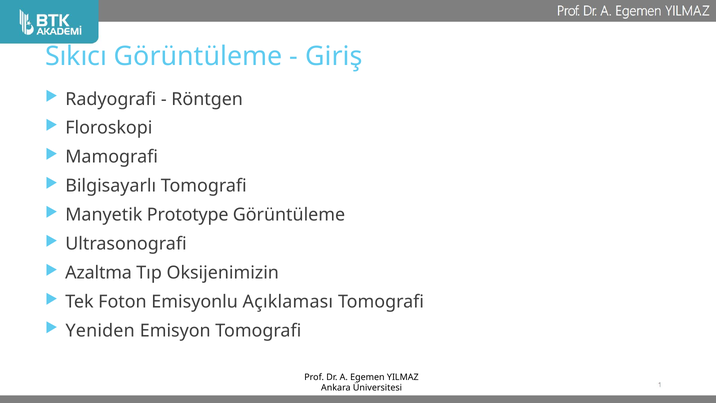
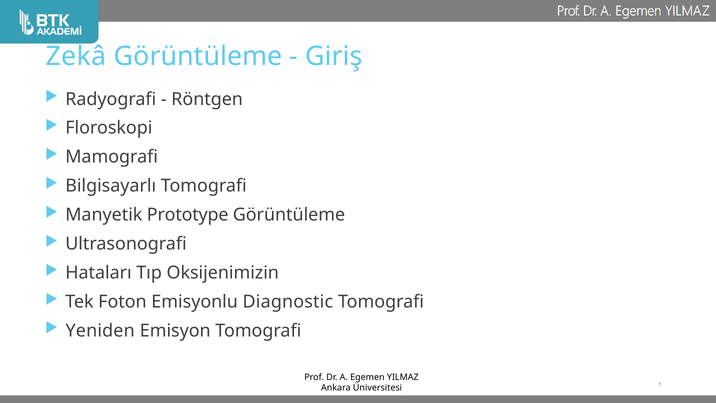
Sıkıcı: Sıkıcı -> Zekâ
Azaltma: Azaltma -> Hataları
Açıklaması: Açıklaması -> Diagnostic
